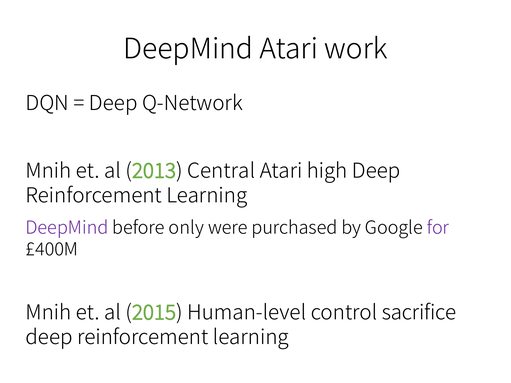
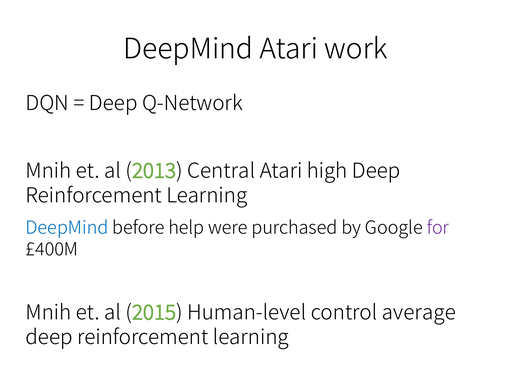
DeepMind at (67, 228) colour: purple -> blue
only: only -> help
sacrifice: sacrifice -> average
